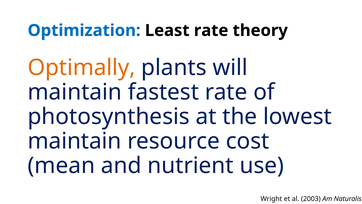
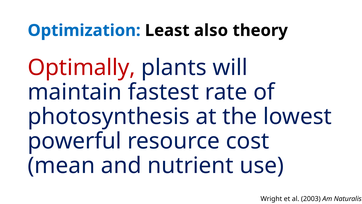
Least rate: rate -> also
Optimally colour: orange -> red
maintain at (75, 141): maintain -> powerful
